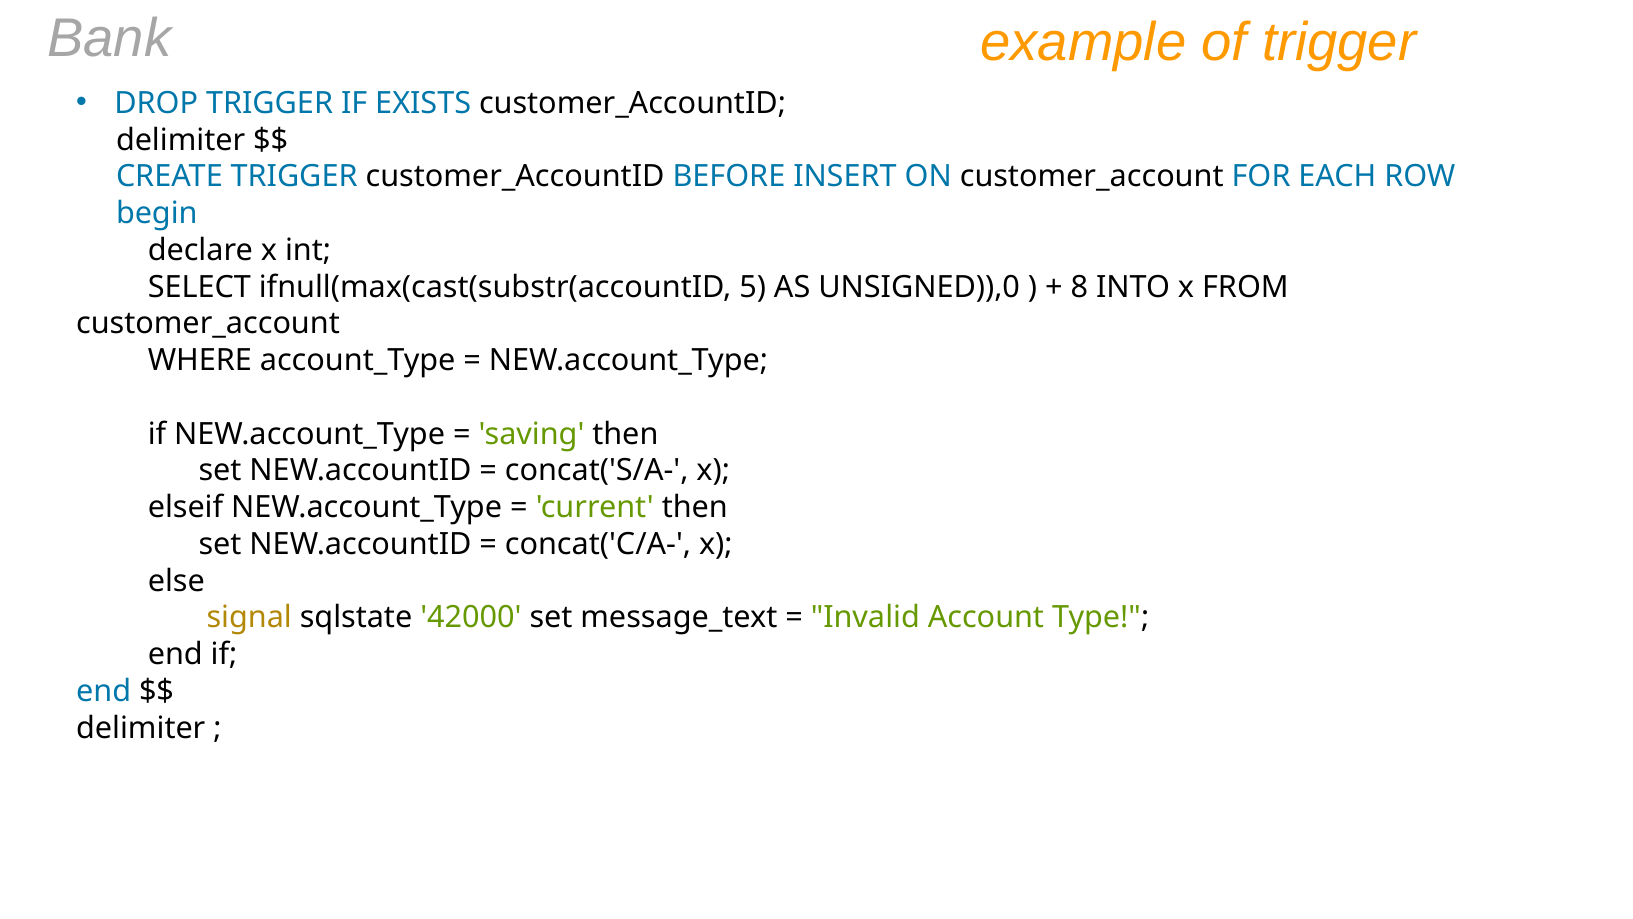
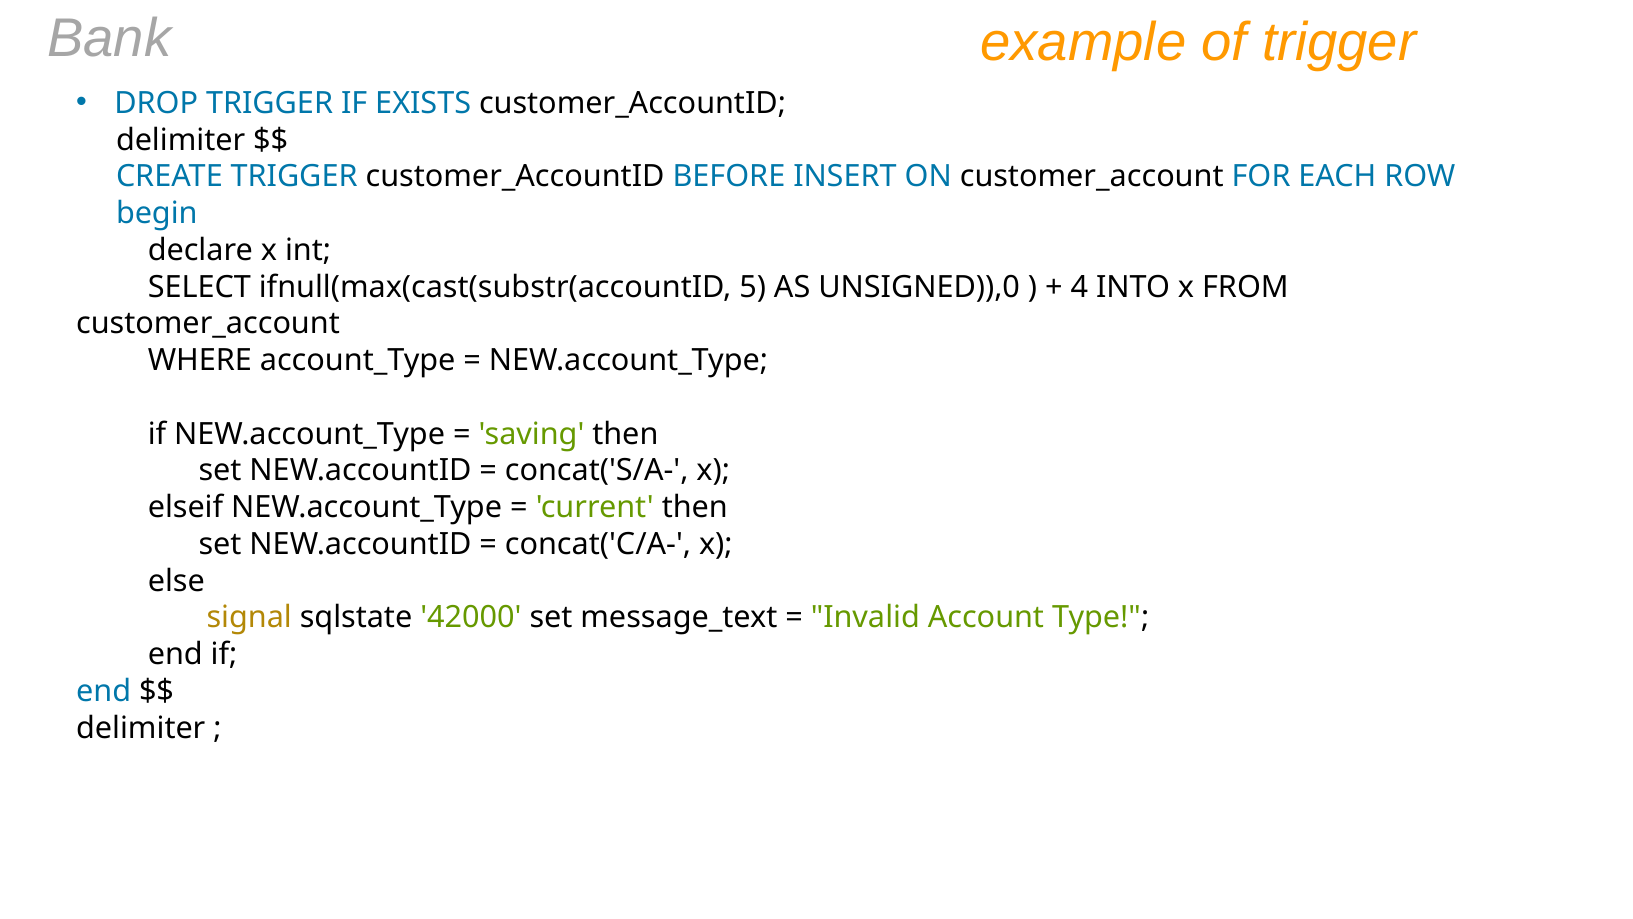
8: 8 -> 4
